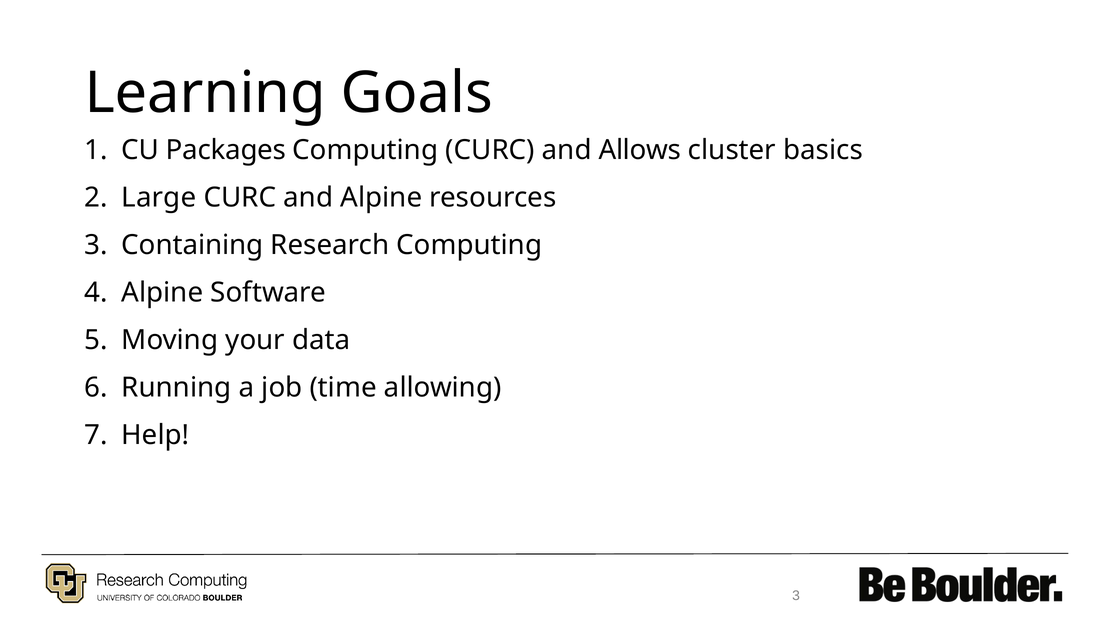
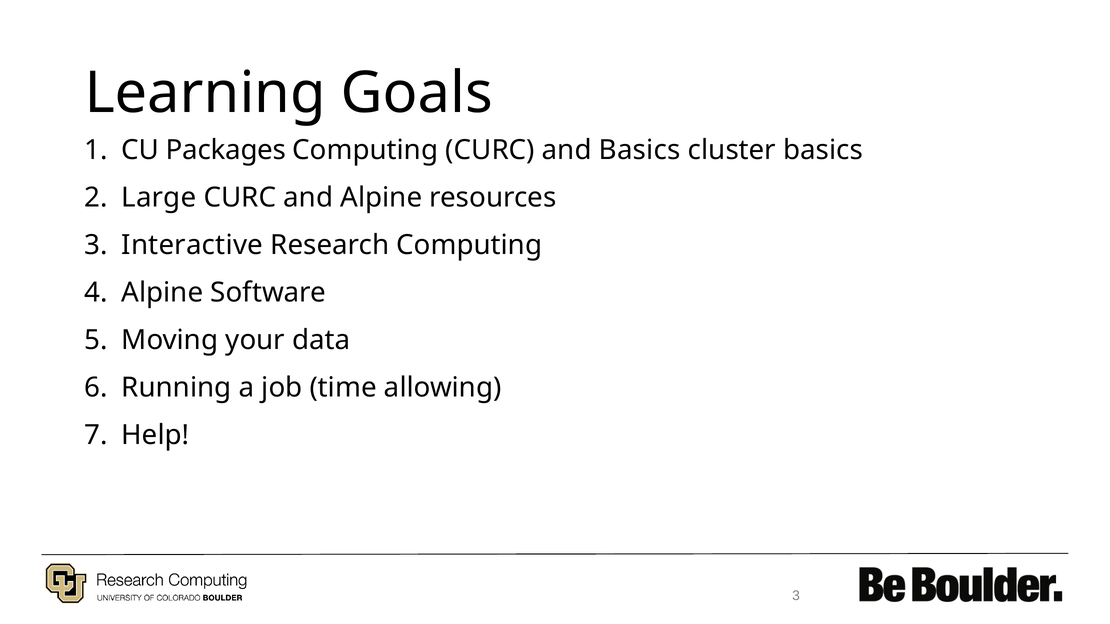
and Allows: Allows -> Basics
Containing: Containing -> Interactive
